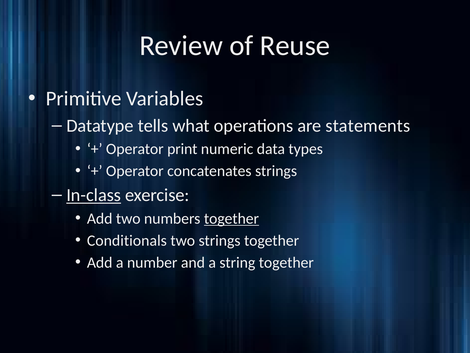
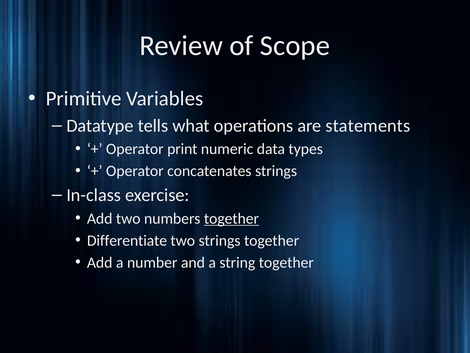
Reuse: Reuse -> Scope
In-class underline: present -> none
Conditionals: Conditionals -> Differentiate
